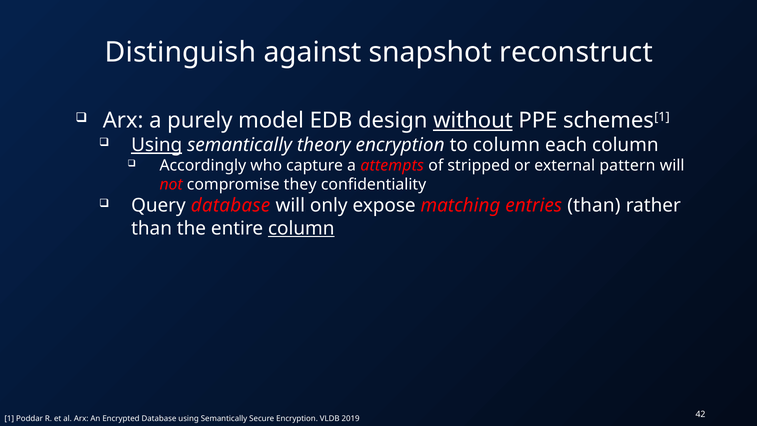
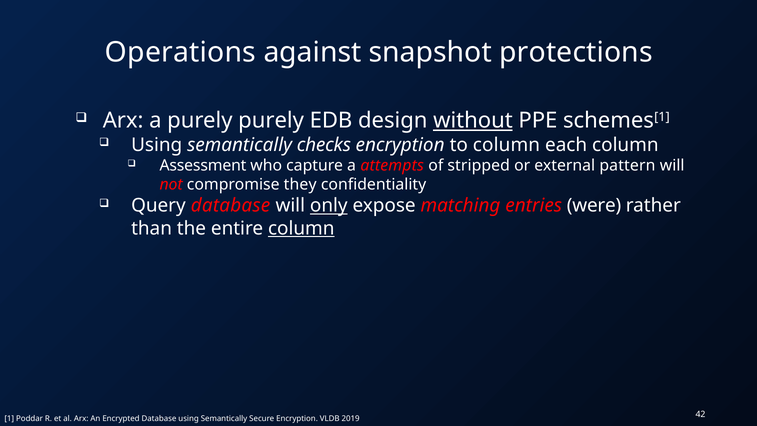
Distinguish: Distinguish -> Operations
reconstruct: reconstruct -> protections
purely model: model -> purely
Using at (157, 145) underline: present -> none
theory: theory -> checks
Accordingly: Accordingly -> Assessment
only underline: none -> present
entries than: than -> were
